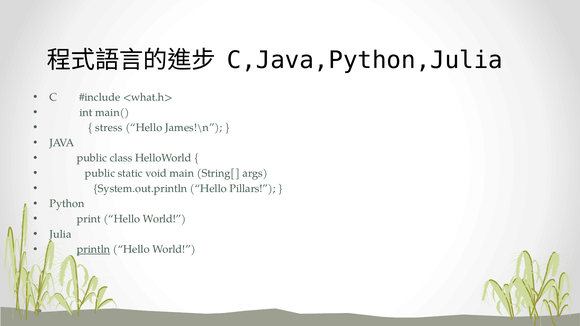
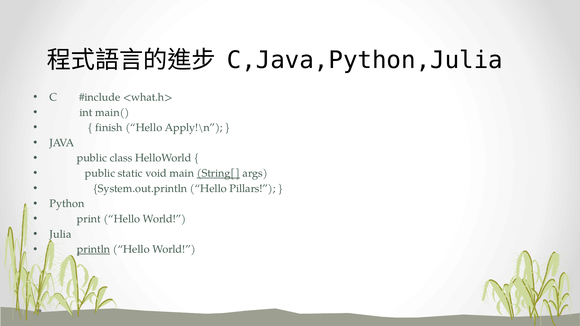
stress: stress -> finish
James!\n: James!\n -> Apply!\n
String[ underline: none -> present
